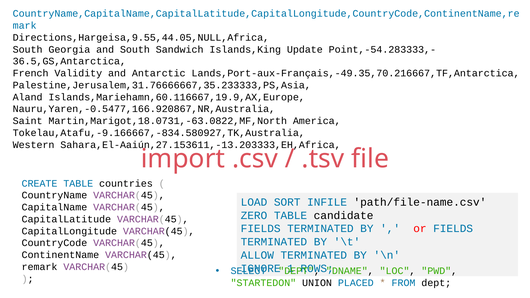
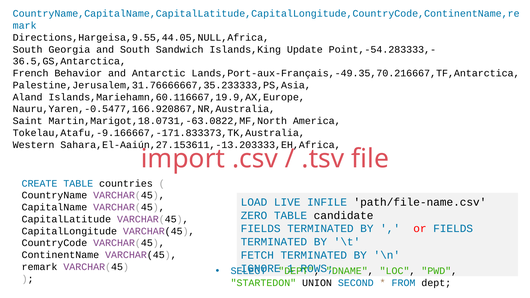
Validity: Validity -> Behavior
Tokelau,Atafu,-9.166667,-834.580927,TK,Australia: Tokelau,Atafu,-9.166667,-834.580927,TK,Australia -> Tokelau,Atafu,-9.166667,-171.833373,TK,Australia
SORT: SORT -> LIVE
ALLOW: ALLOW -> FETCH
PLACED: PLACED -> SECOND
